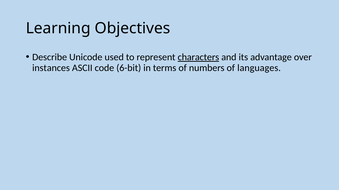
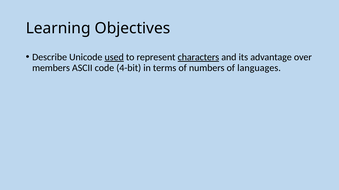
used underline: none -> present
instances: instances -> members
6-bit: 6-bit -> 4-bit
